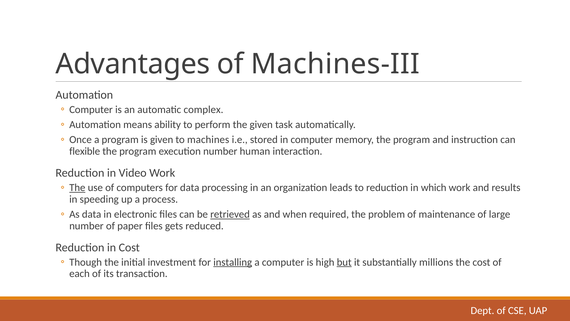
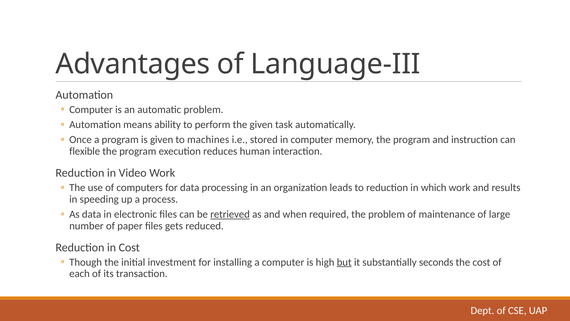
Machines-III: Machines-III -> Language-III
automatic complex: complex -> problem
execution number: number -> reduces
The at (77, 187) underline: present -> none
installing underline: present -> none
millions: millions -> seconds
